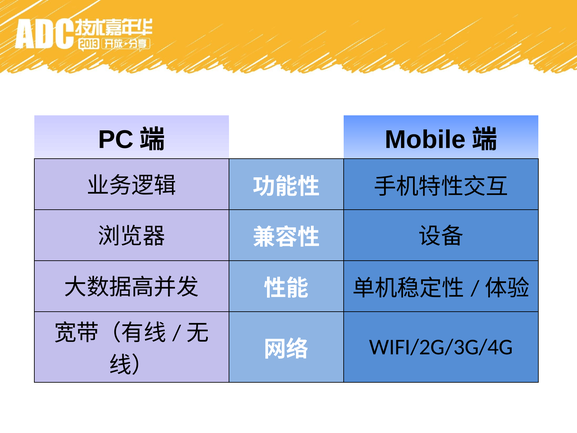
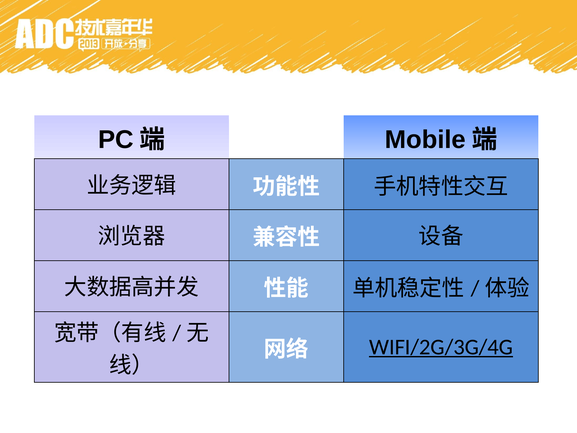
WIFI/2G/3G/4G underline: none -> present
